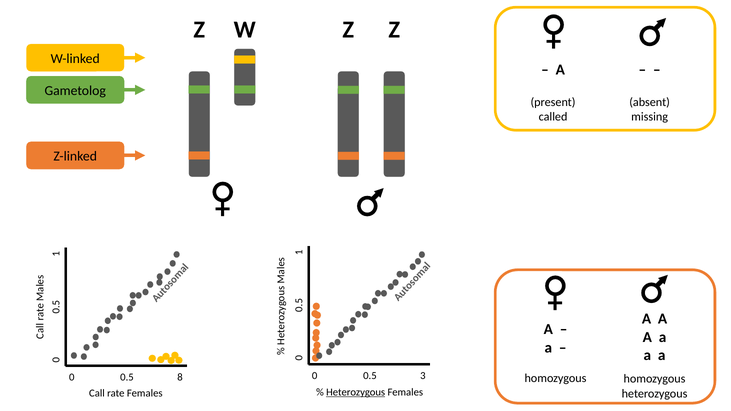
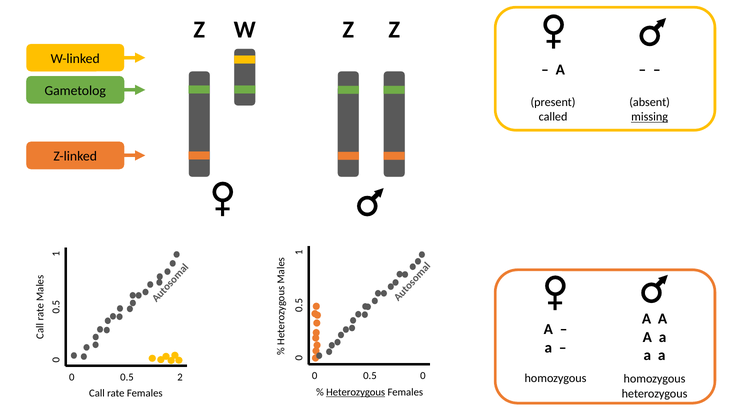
missing underline: none -> present
0.5 3: 3 -> 0
8: 8 -> 2
